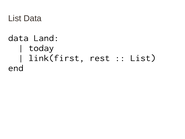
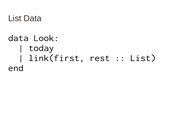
Land: Land -> Look
